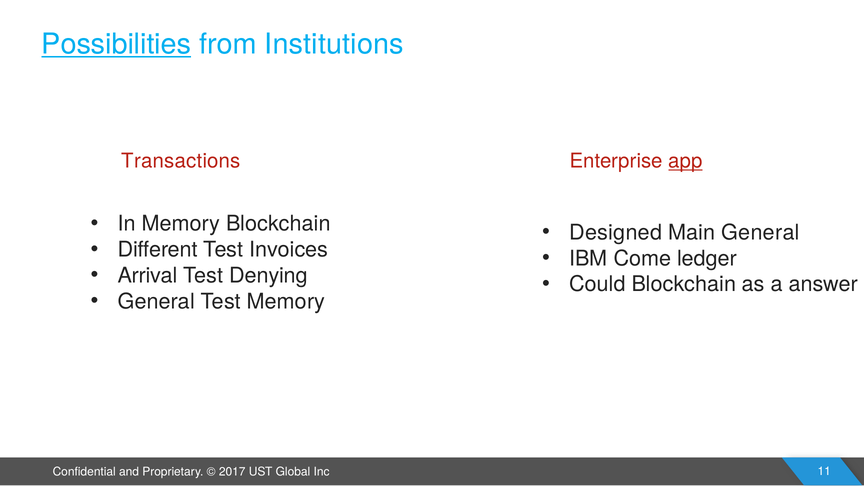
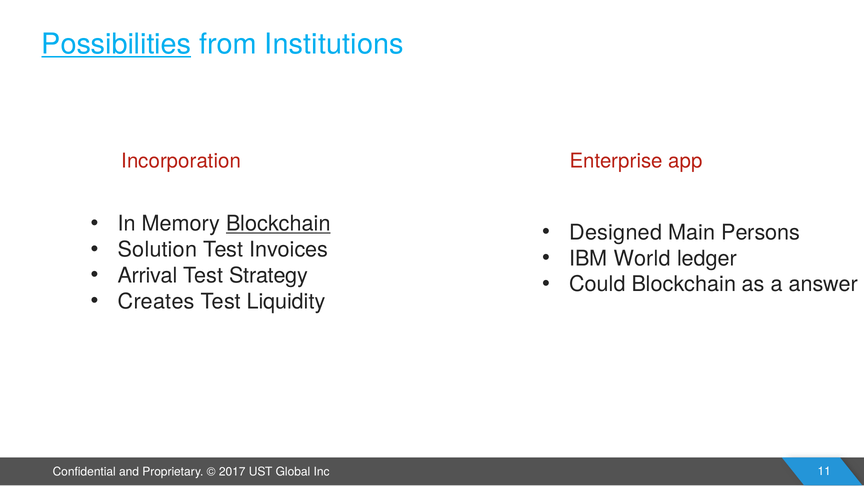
Transactions: Transactions -> Incorporation
app underline: present -> none
Blockchain at (278, 224) underline: none -> present
Main General: General -> Persons
Different: Different -> Solution
Come: Come -> World
Denying: Denying -> Strategy
General at (156, 301): General -> Creates
Test Memory: Memory -> Liquidity
